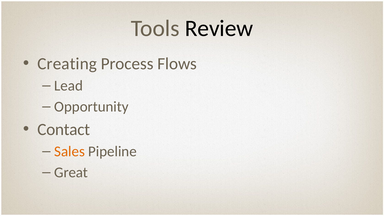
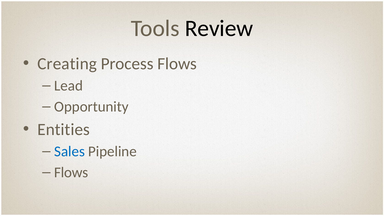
Contact: Contact -> Entities
Sales colour: orange -> blue
Great at (71, 172): Great -> Flows
